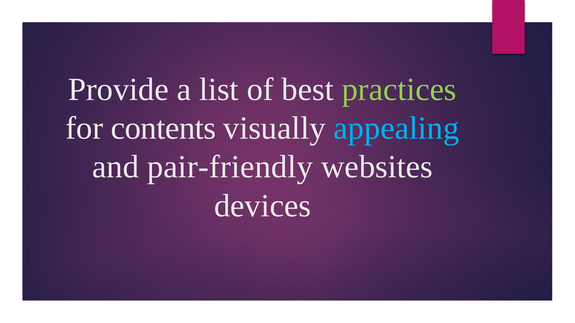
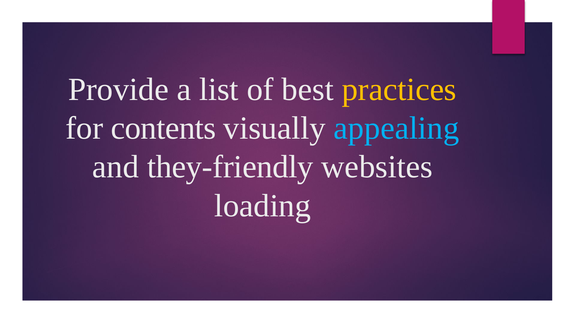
practices colour: light green -> yellow
pair-friendly: pair-friendly -> they-friendly
devices: devices -> loading
